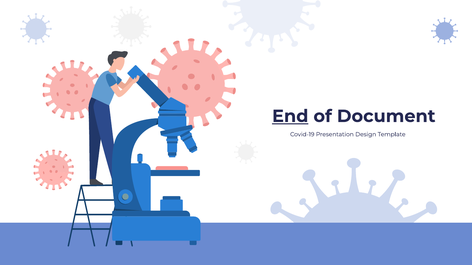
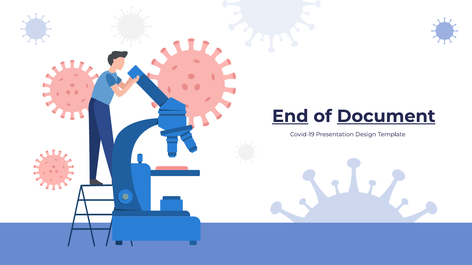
Document underline: none -> present
